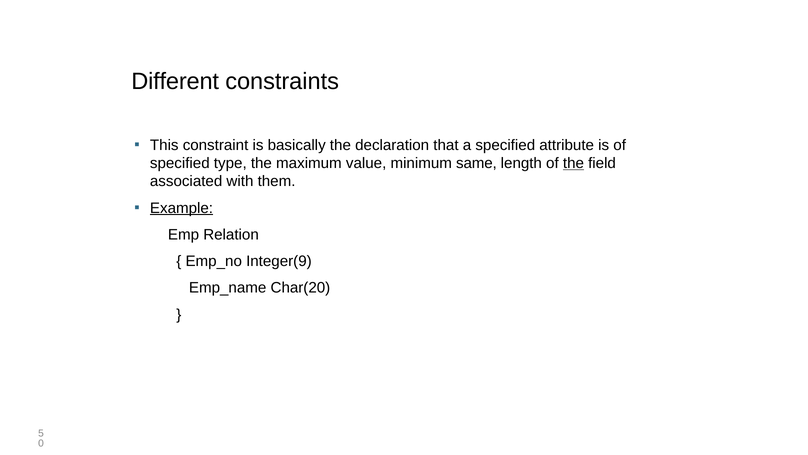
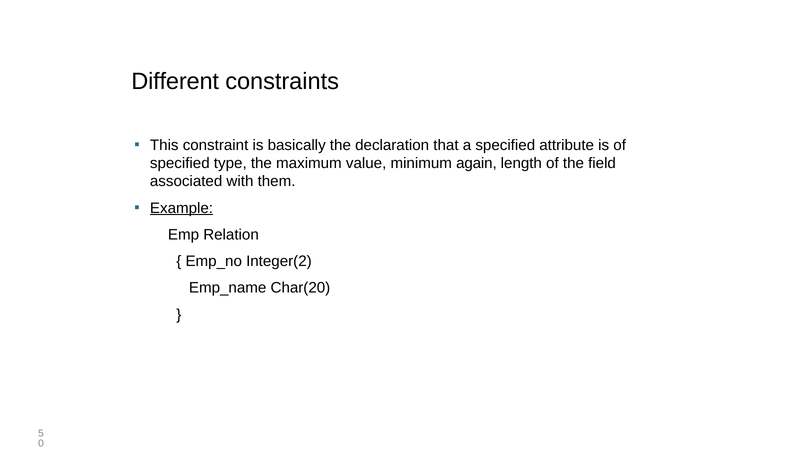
same: same -> again
the at (573, 163) underline: present -> none
Integer(9: Integer(9 -> Integer(2
